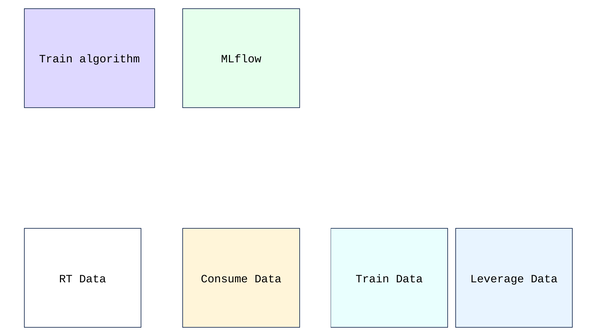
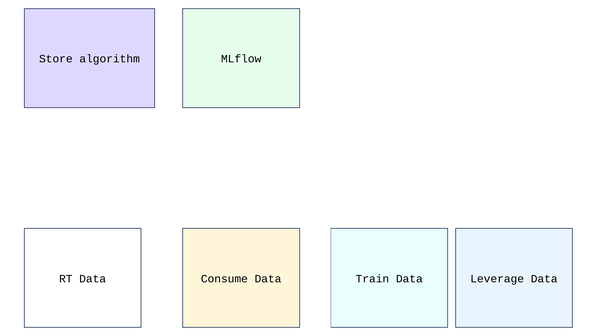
Train at (56, 59): Train -> Store
